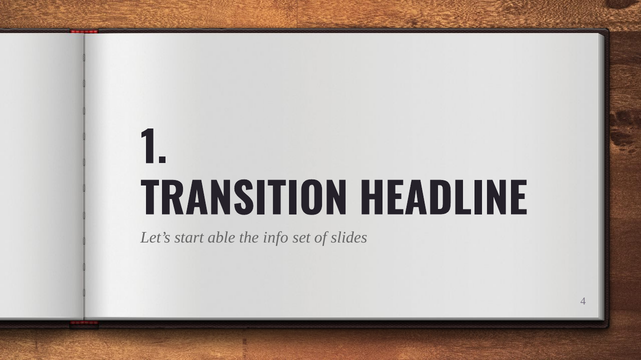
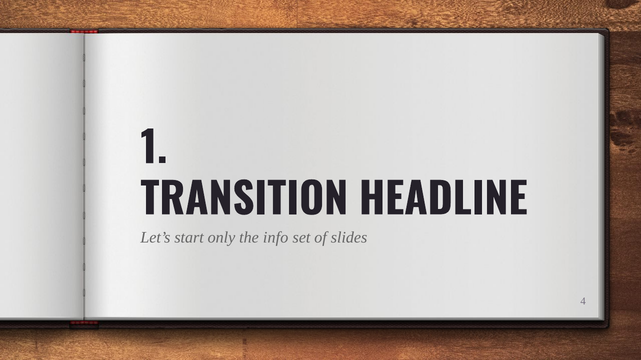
able: able -> only
